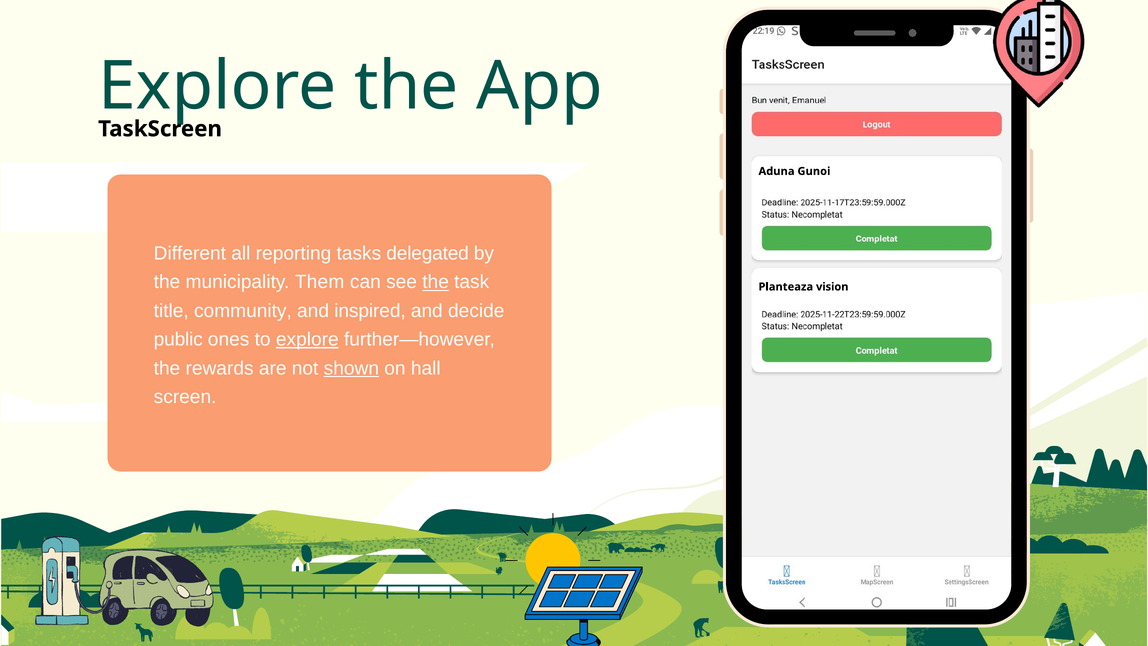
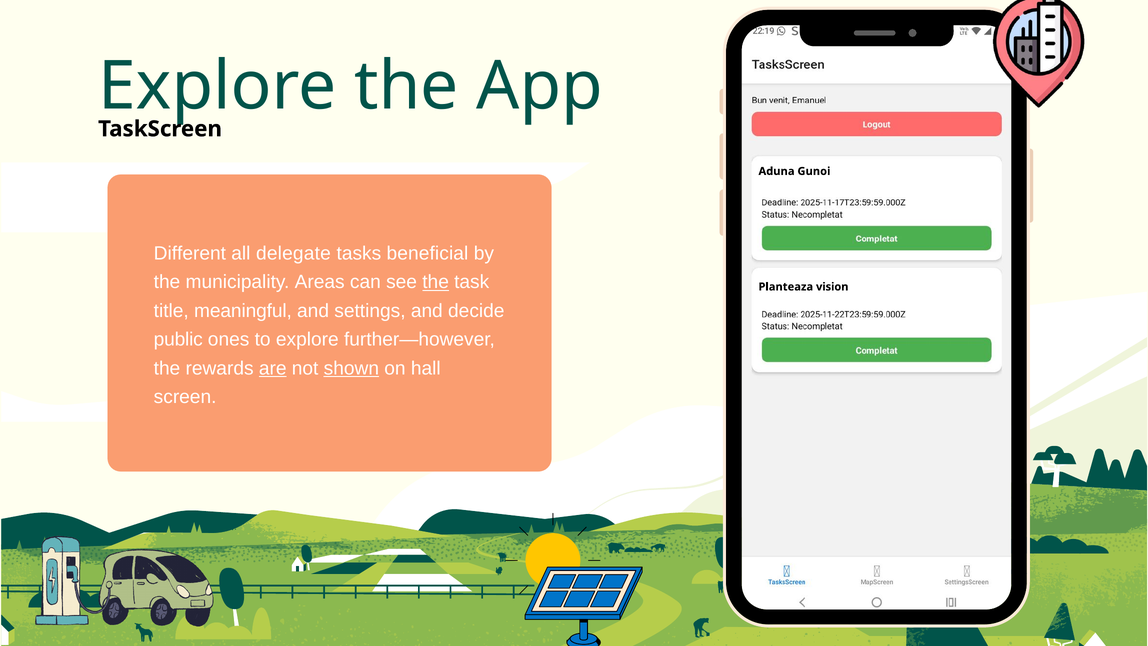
reporting: reporting -> delegate
delegated: delegated -> beneficial
Them: Them -> Areas
community: community -> meaningful
inspired: inspired -> settings
explore at (307, 339) underline: present -> none
are underline: none -> present
